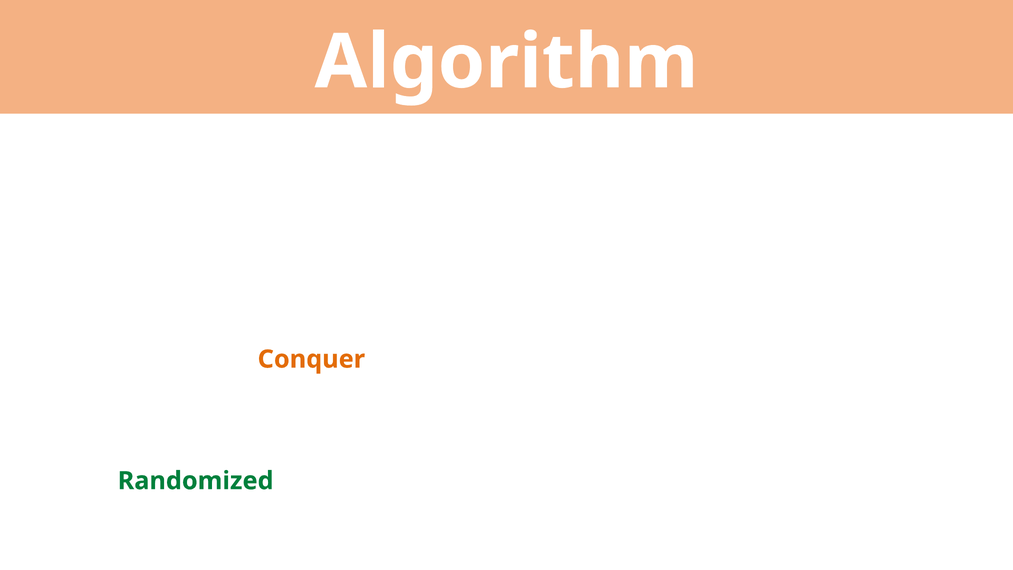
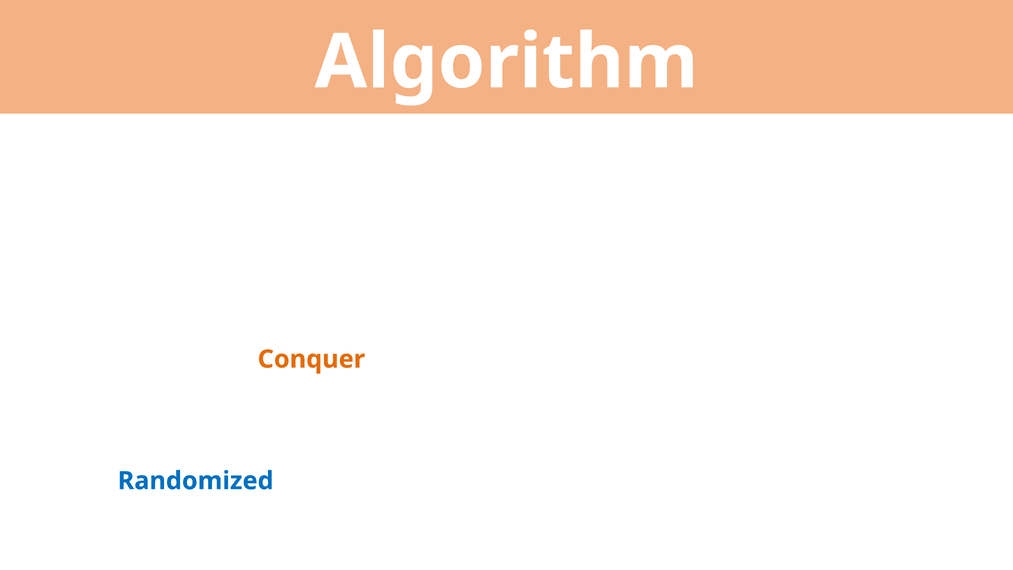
Randomized colour: green -> blue
